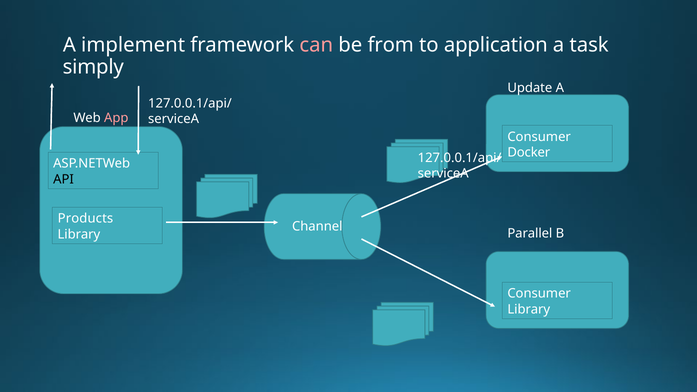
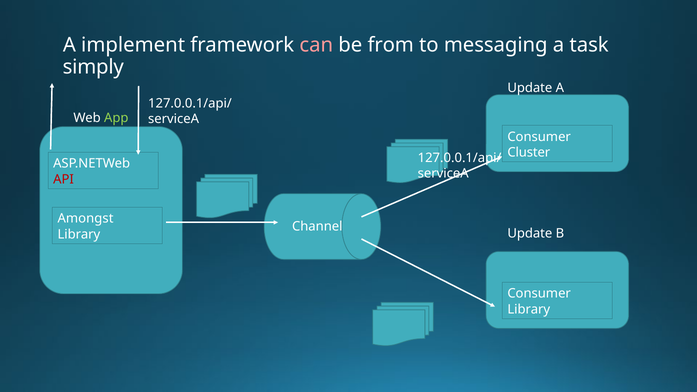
application: application -> messaging
App colour: pink -> light green
Docker: Docker -> Cluster
API colour: black -> red
Products: Products -> Amongst
Parallel at (530, 234): Parallel -> Update
